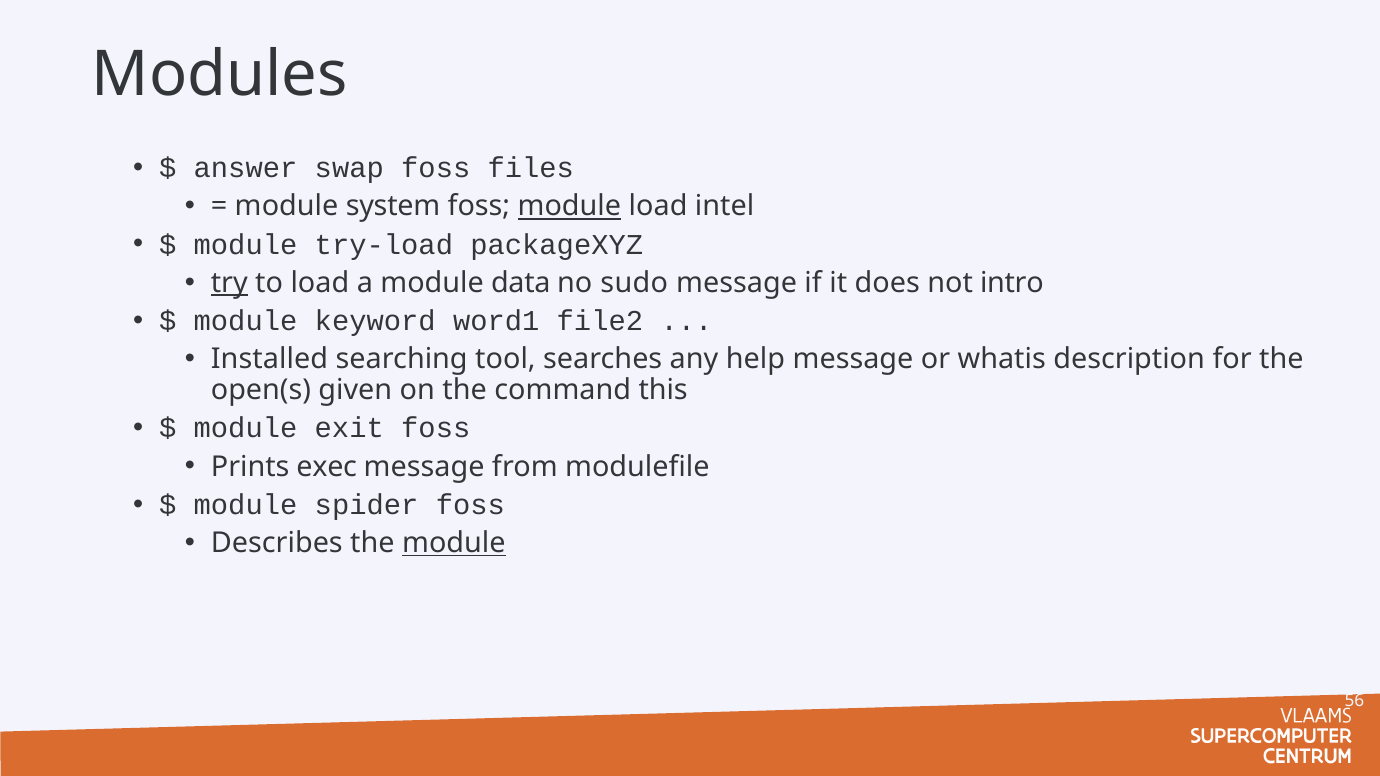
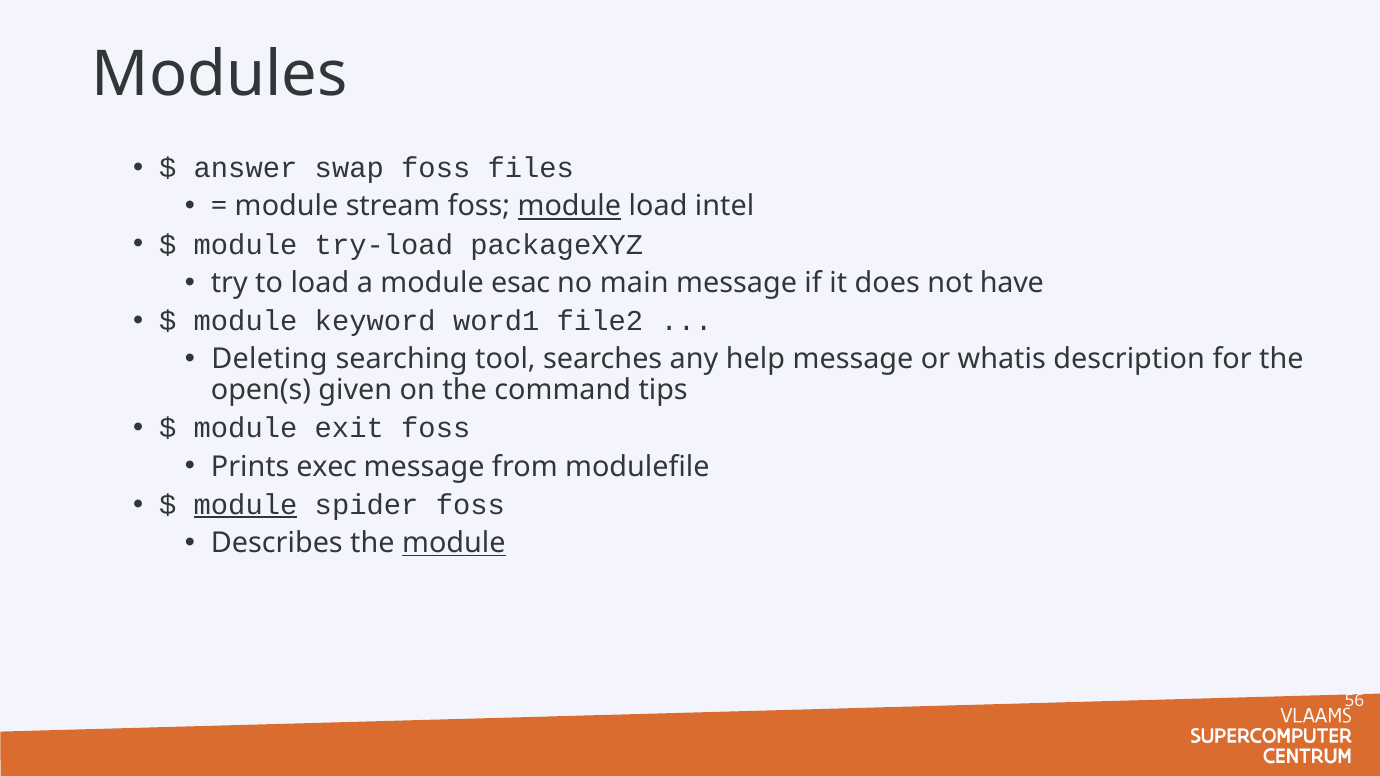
system: system -> stream
try underline: present -> none
data: data -> esac
sudo: sudo -> main
intro: intro -> have
Installed: Installed -> Deleting
this: this -> tips
module at (245, 505) underline: none -> present
